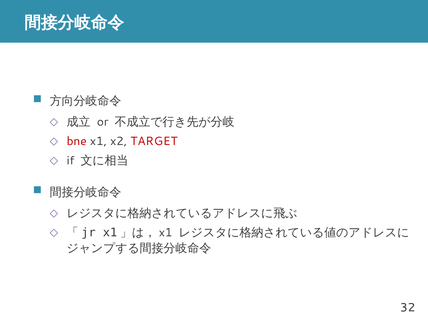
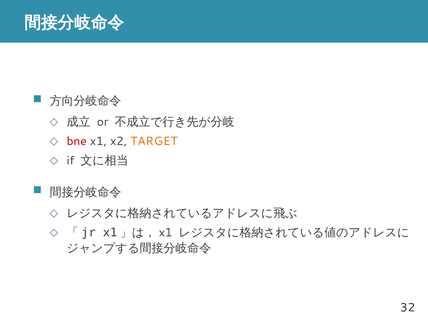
TARGET colour: red -> orange
